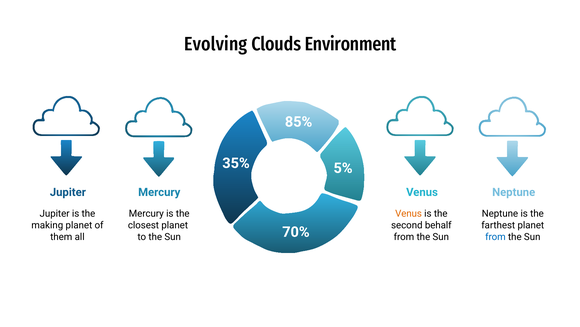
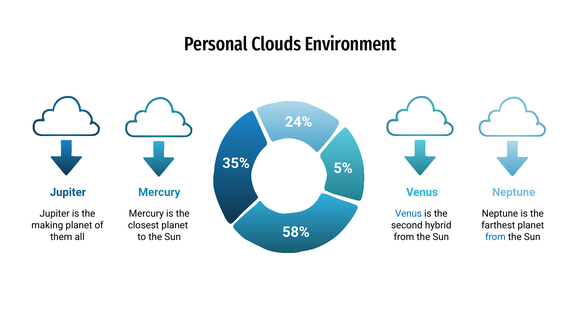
Evolving: Evolving -> Personal
85%: 85% -> 24%
Venus at (409, 213) colour: orange -> blue
behalf: behalf -> hybrid
70%: 70% -> 58%
